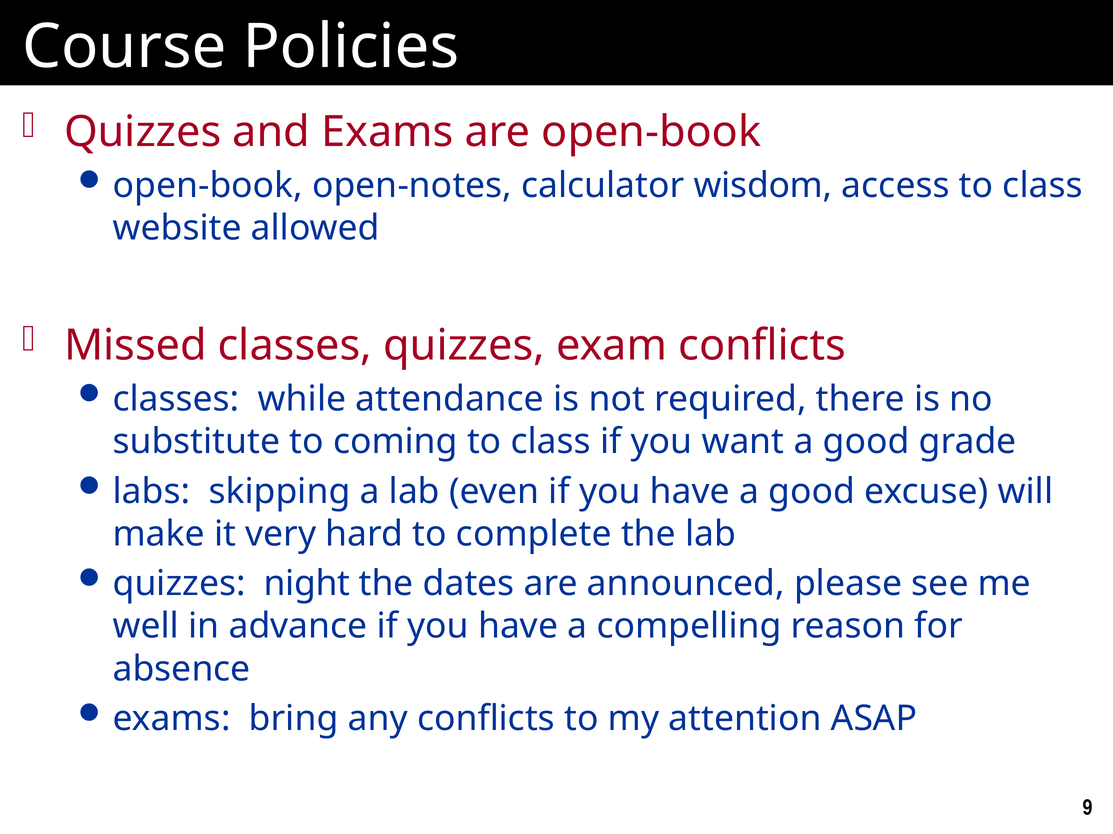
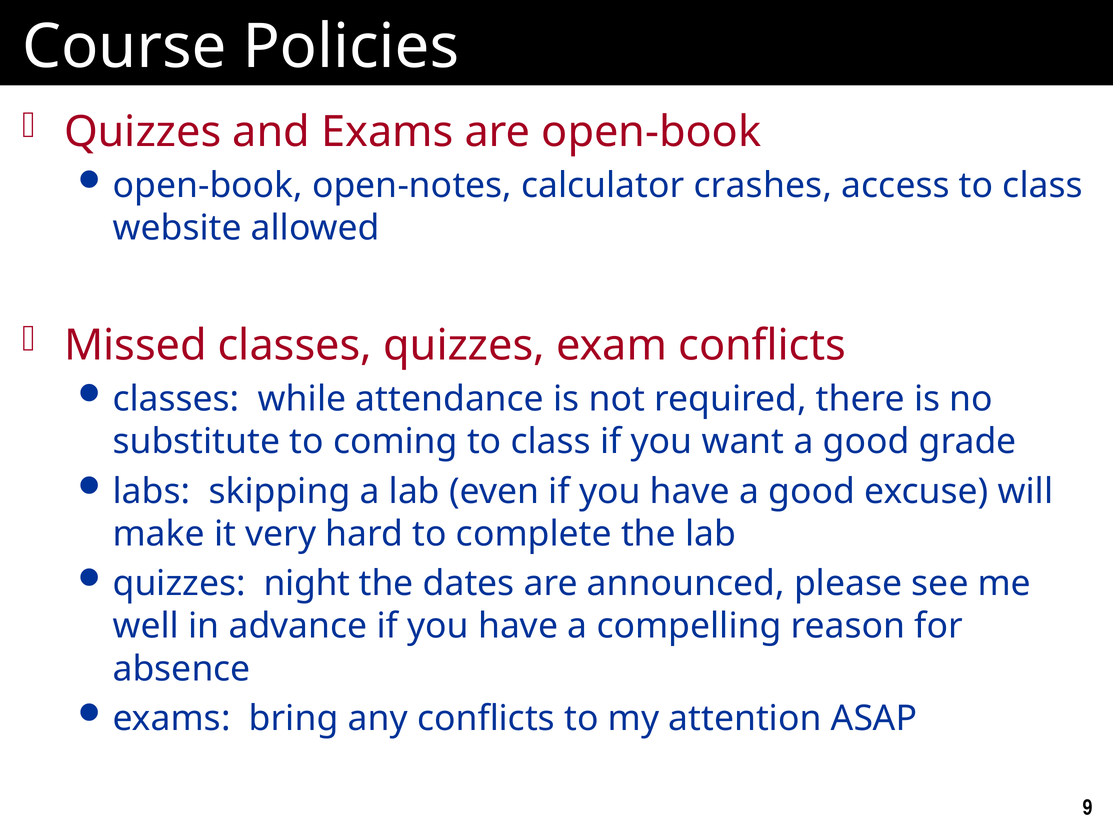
wisdom: wisdom -> crashes
